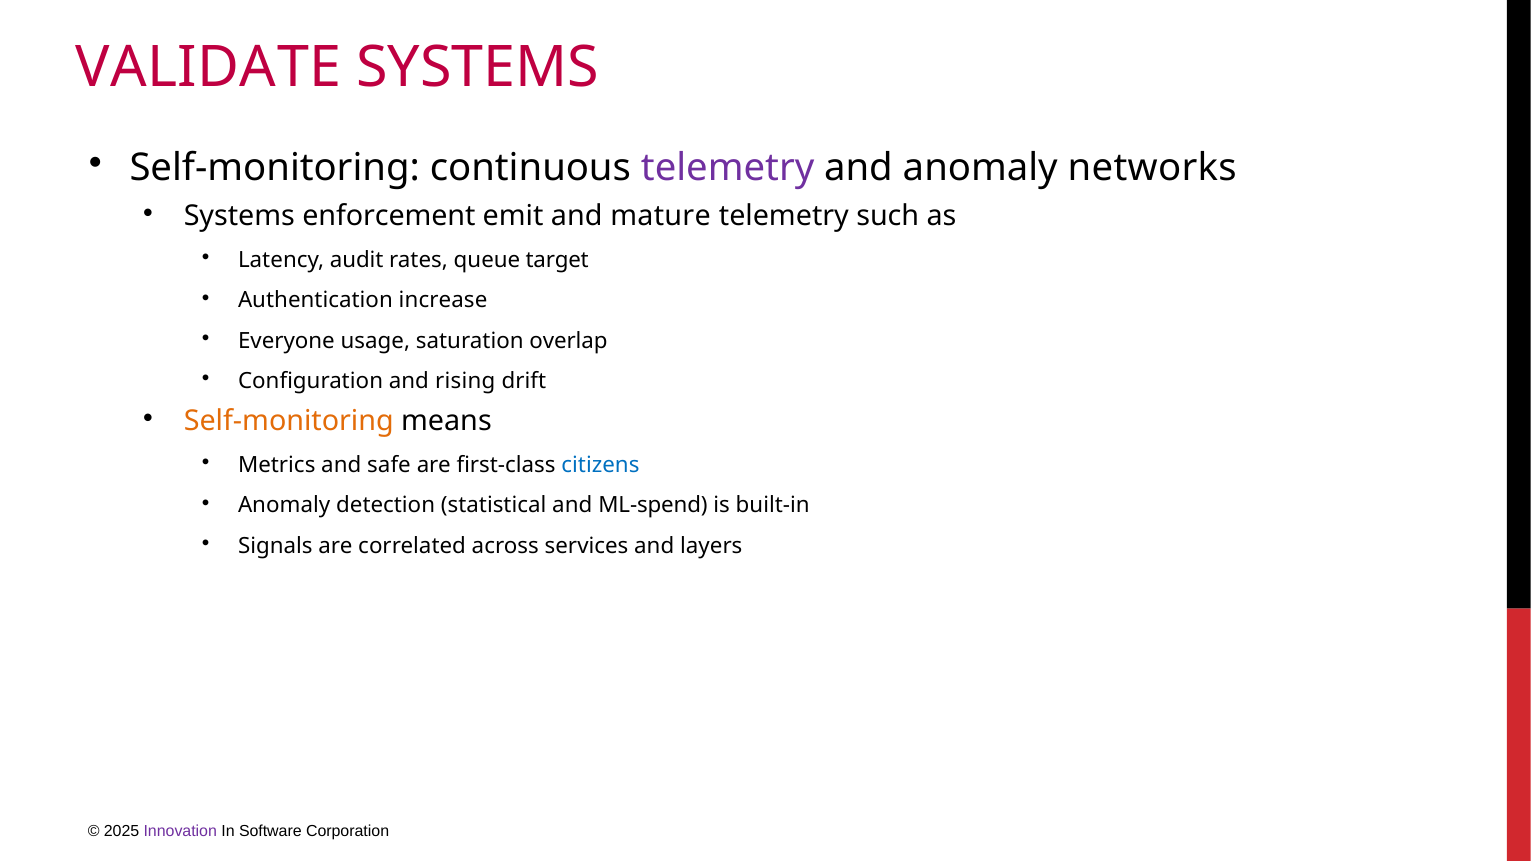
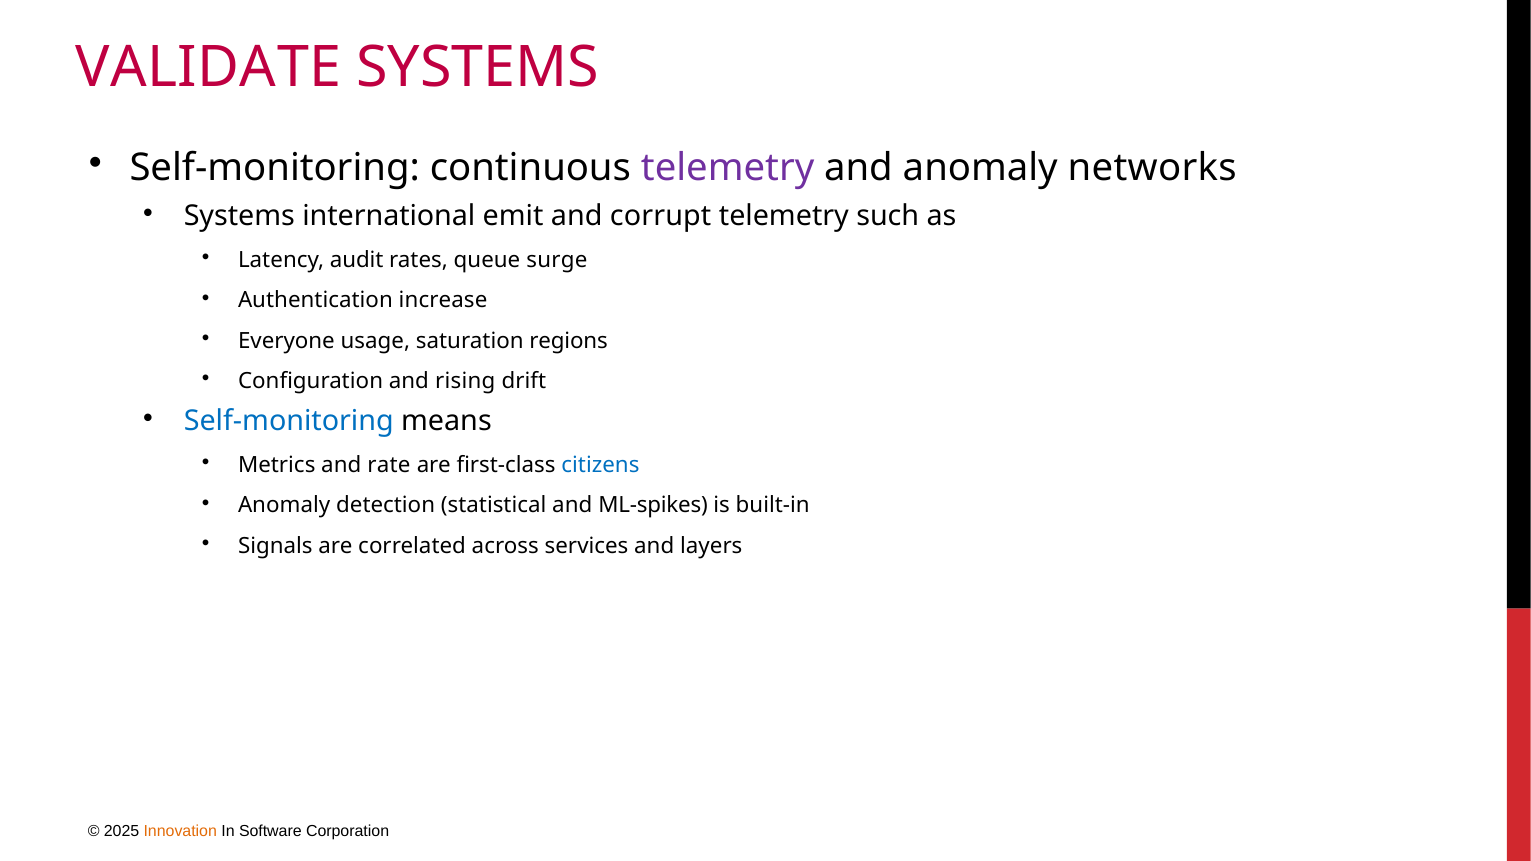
enforcement: enforcement -> international
mature: mature -> corrupt
target: target -> surge
overlap: overlap -> regions
Self-monitoring at (289, 421) colour: orange -> blue
safe: safe -> rate
ML-spend: ML-spend -> ML-spikes
Innovation colour: purple -> orange
